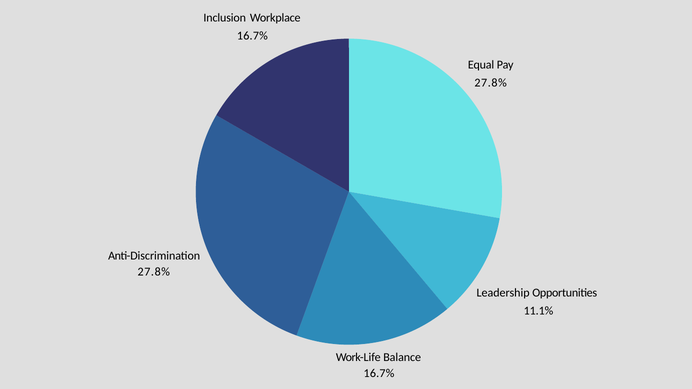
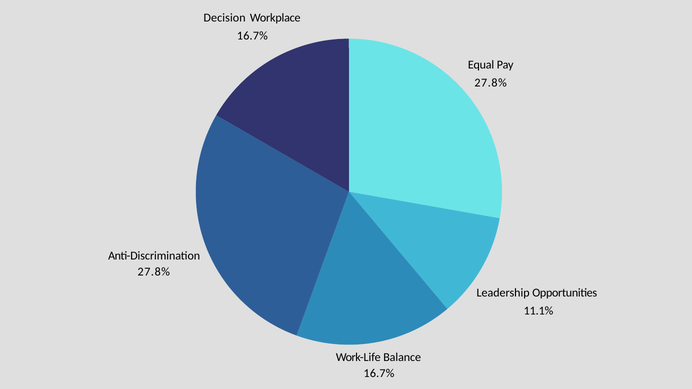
Inclusion: Inclusion -> Decision
